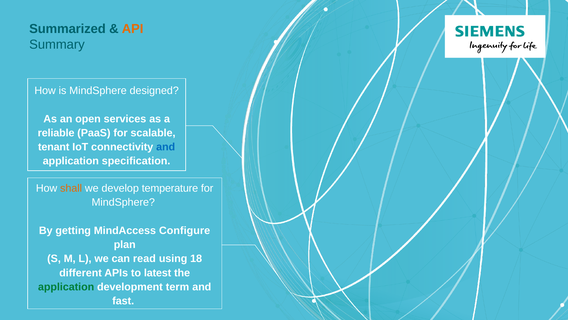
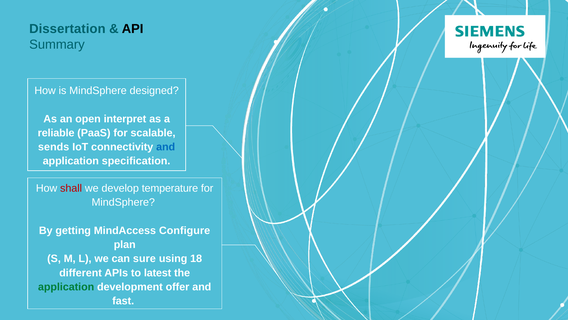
Summarized: Summarized -> Dissertation
API colour: orange -> black
services: services -> interpret
tenant: tenant -> sends
shall colour: orange -> red
read: read -> sure
term: term -> offer
